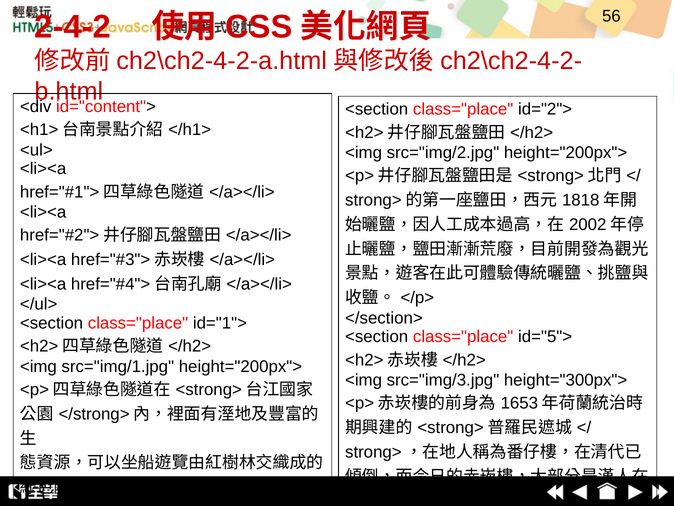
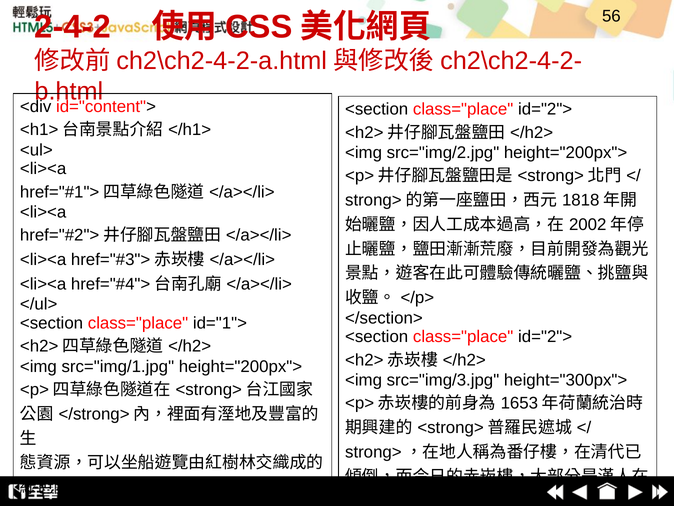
id="5"> at (545, 337): id="5"> -> id="2">
